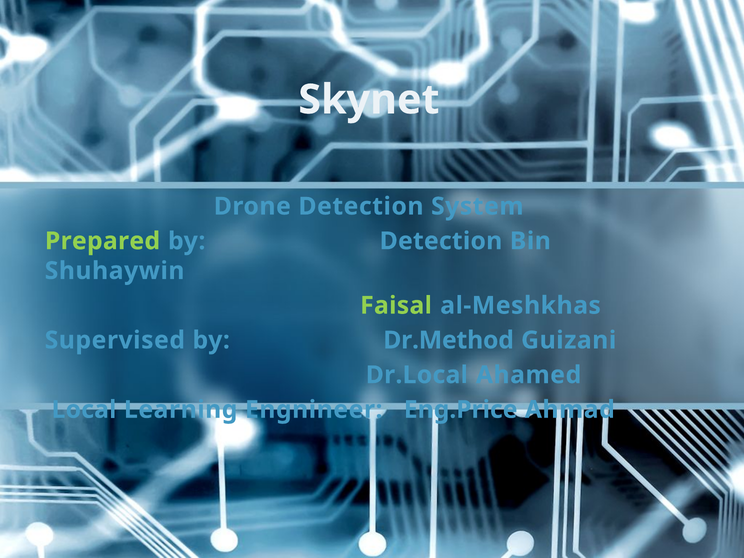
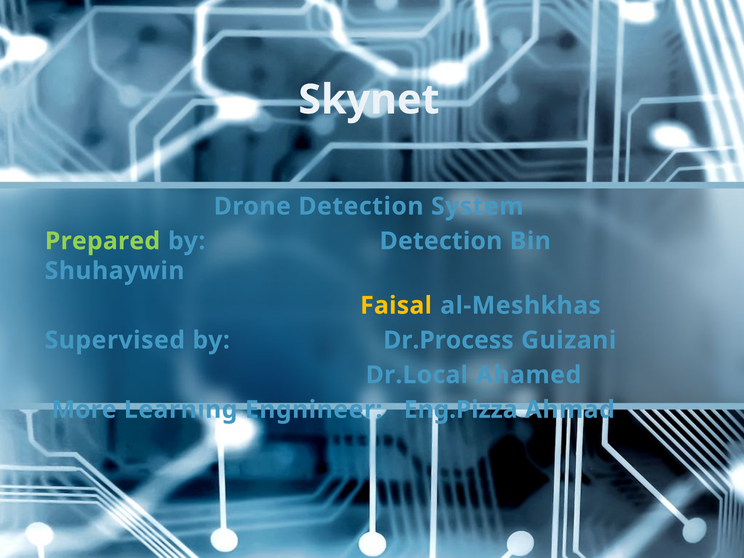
Faisal colour: light green -> yellow
Dr.Method: Dr.Method -> Dr.Process
Local: Local -> More
Eng.Price: Eng.Price -> Eng.Pizza
